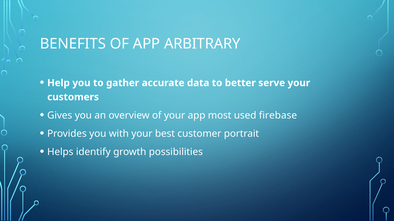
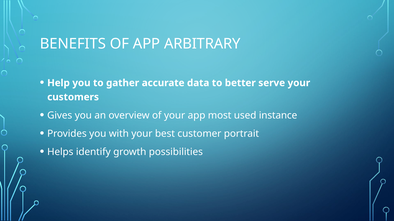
firebase: firebase -> instance
